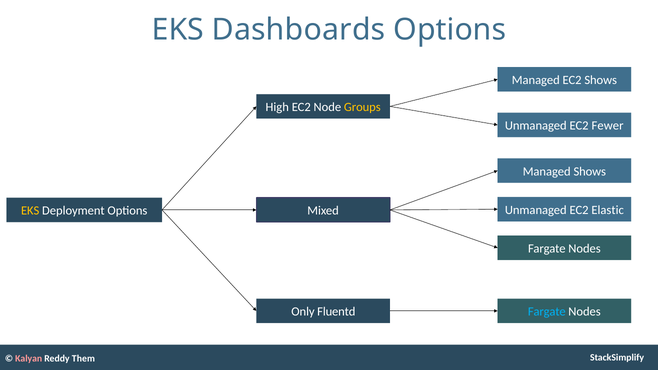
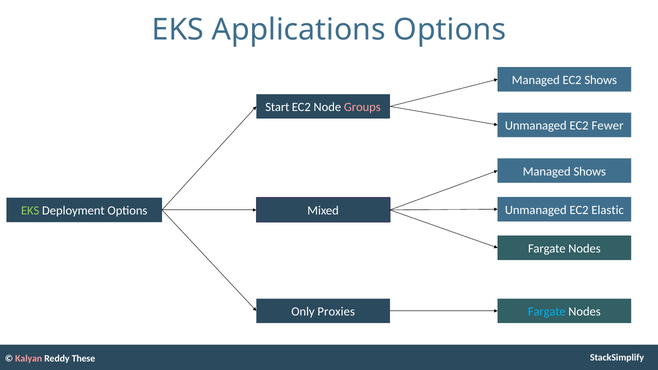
Dashboards: Dashboards -> Applications
High: High -> Start
Groups colour: yellow -> pink
EKS at (30, 211) colour: yellow -> light green
Fluentd: Fluentd -> Proxies
Them: Them -> These
